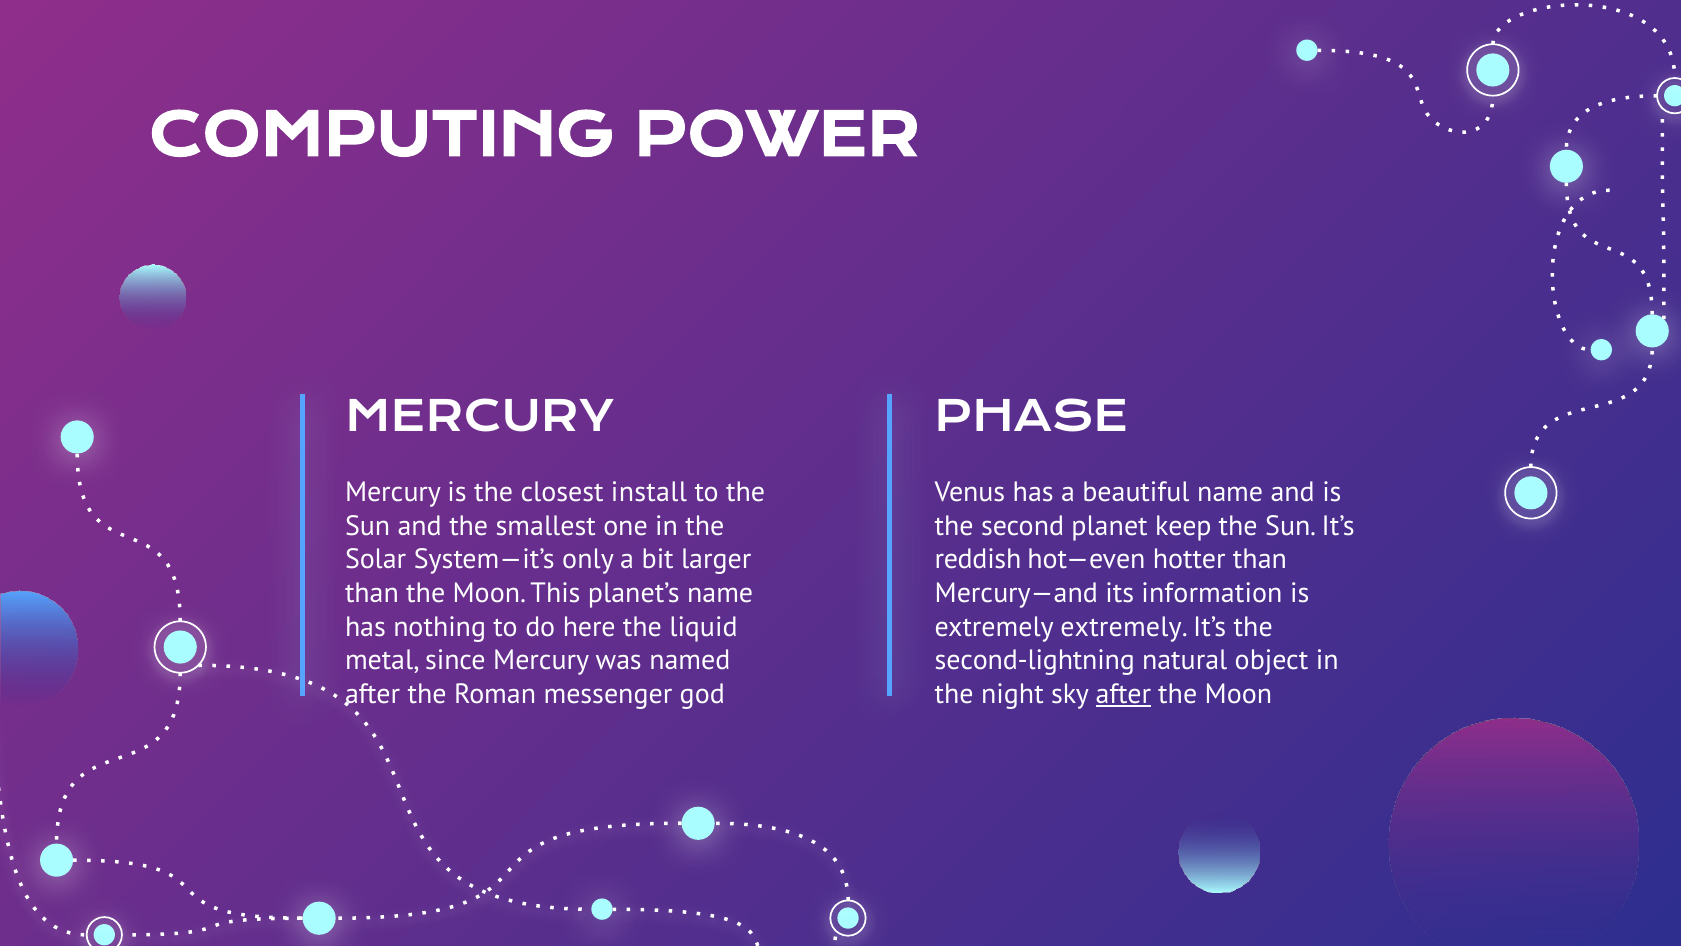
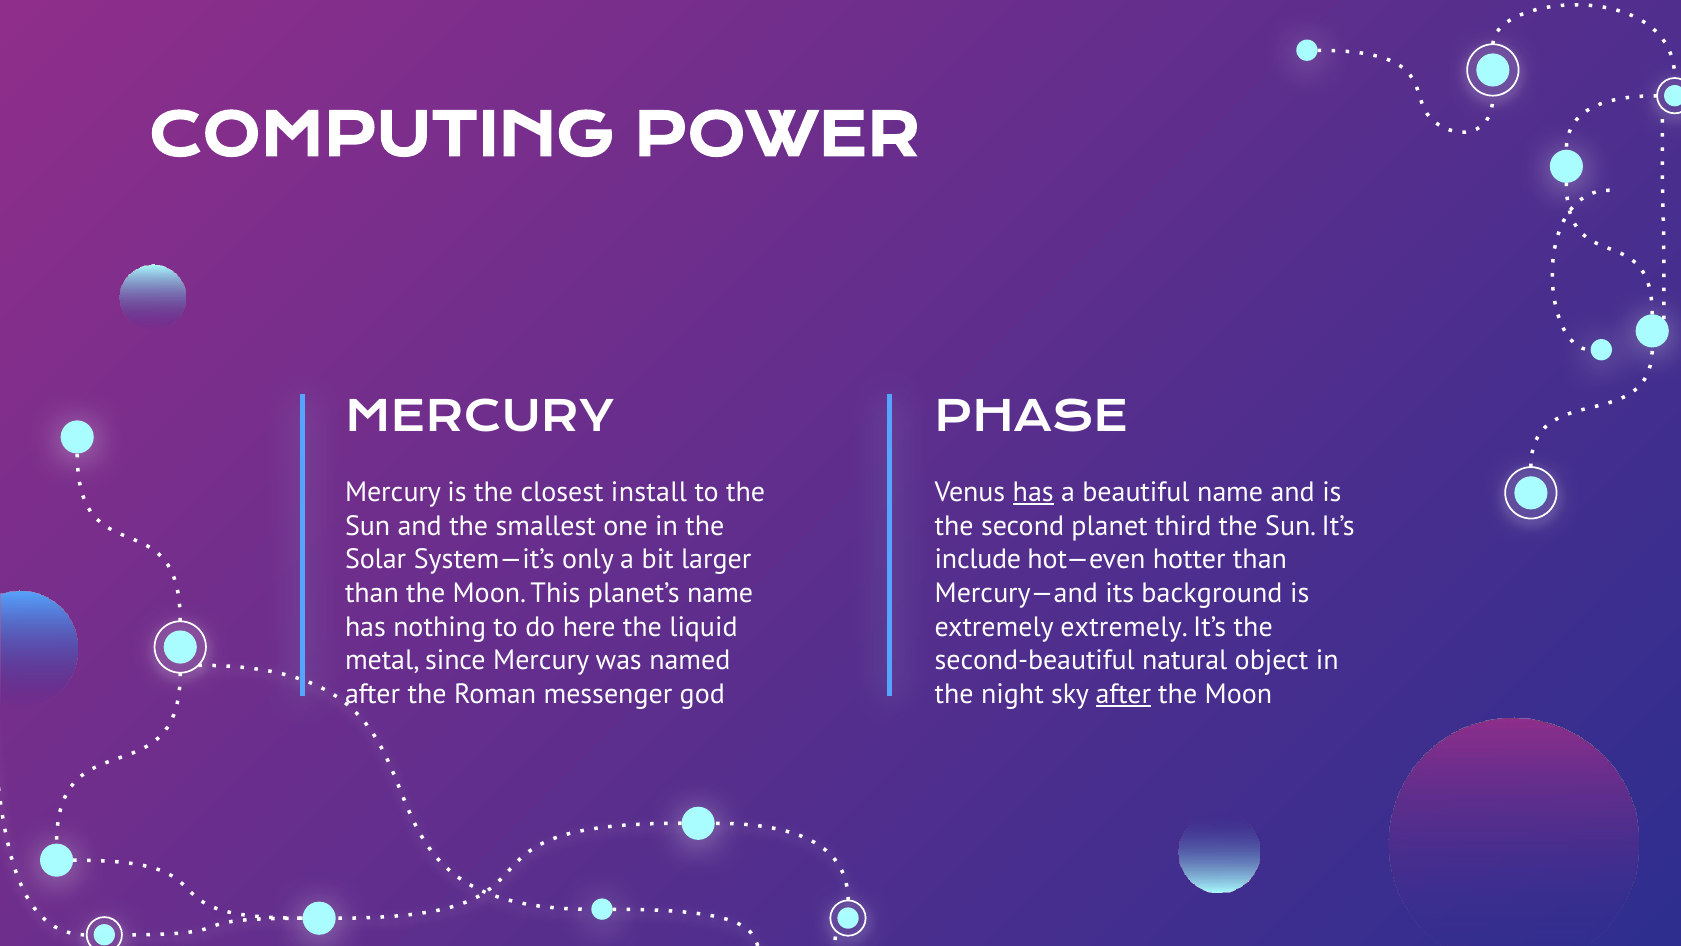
has at (1033, 492) underline: none -> present
keep: keep -> third
reddish: reddish -> include
information: information -> background
second-lightning: second-lightning -> second-beautiful
